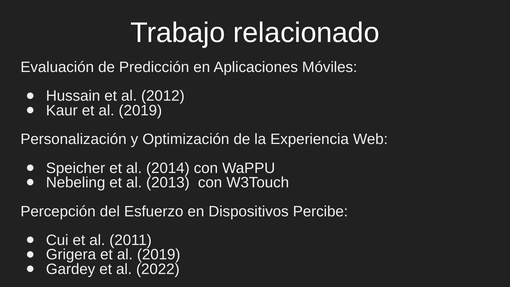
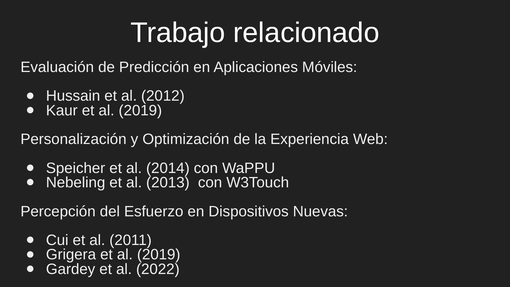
Percibe: Percibe -> Nuevas
